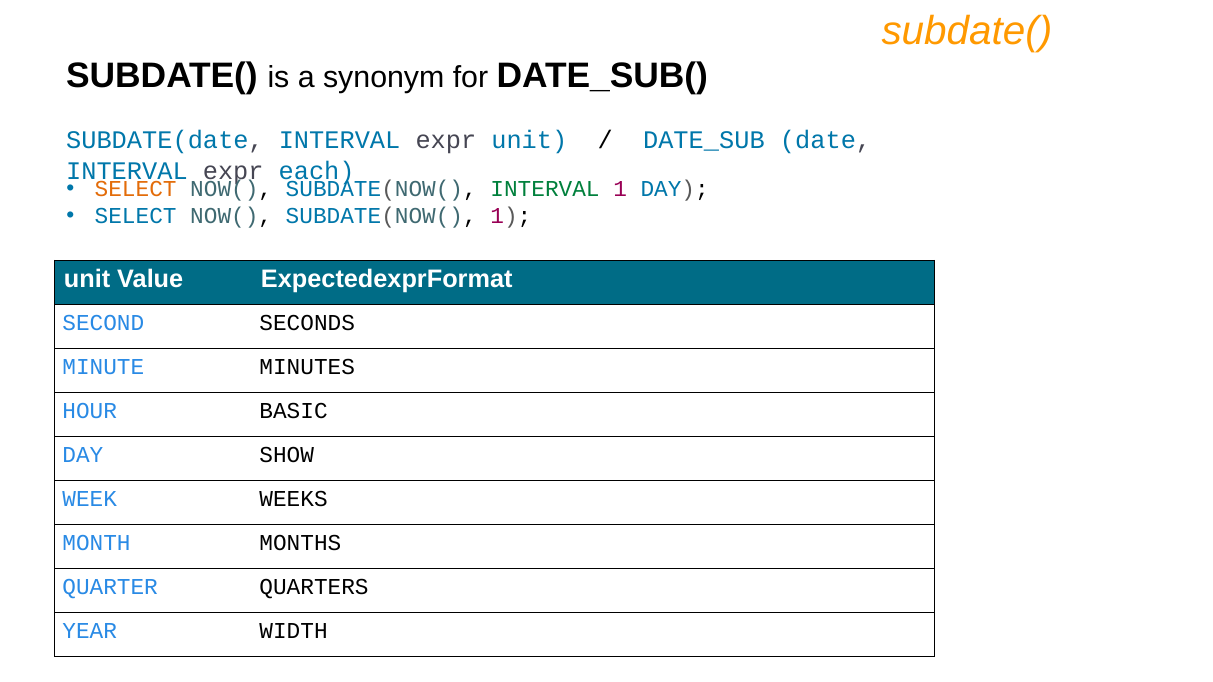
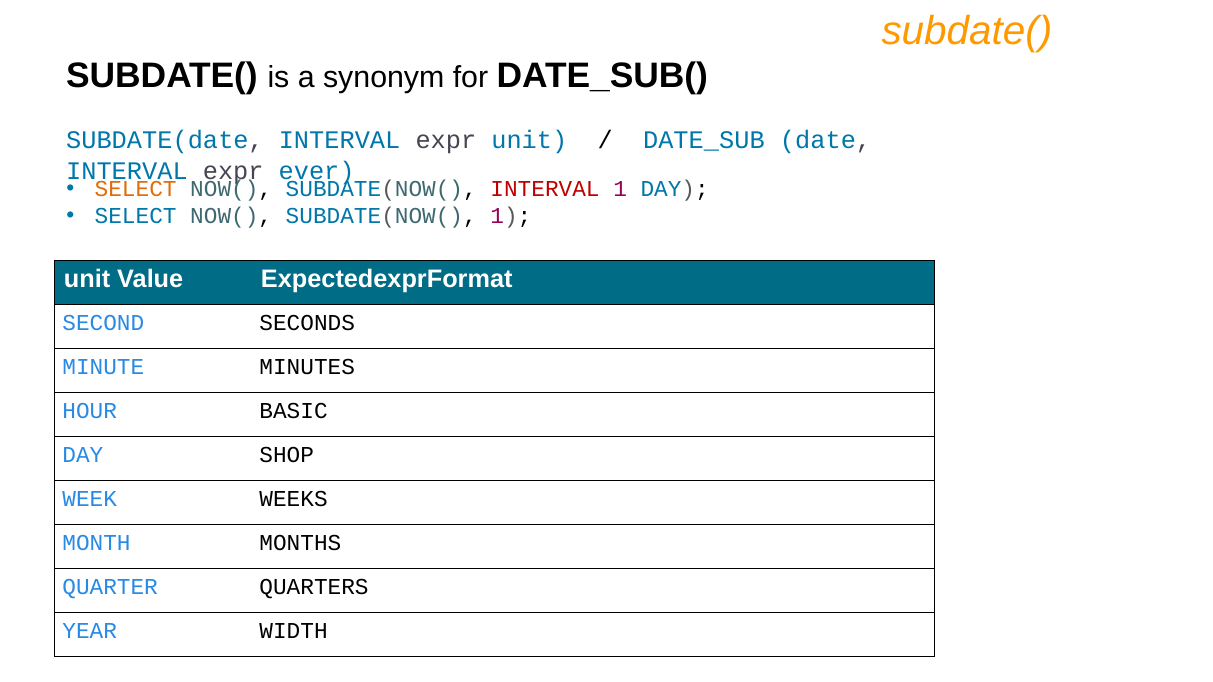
each: each -> ever
INTERVAL at (545, 189) colour: green -> red
SHOW: SHOW -> SHOP
